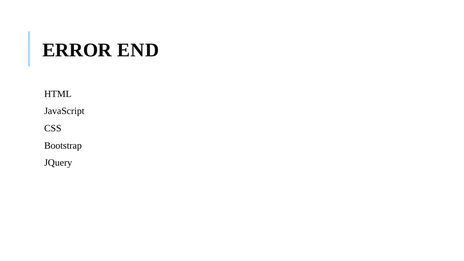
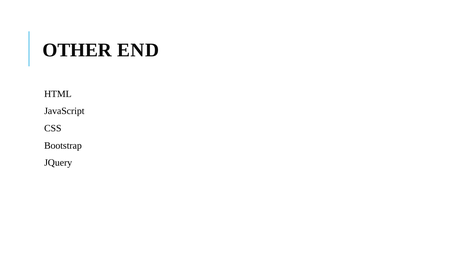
ERROR: ERROR -> OTHER
